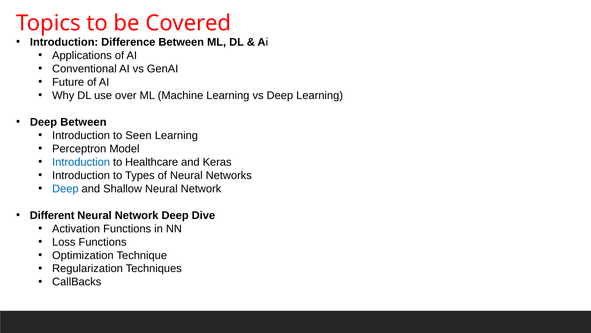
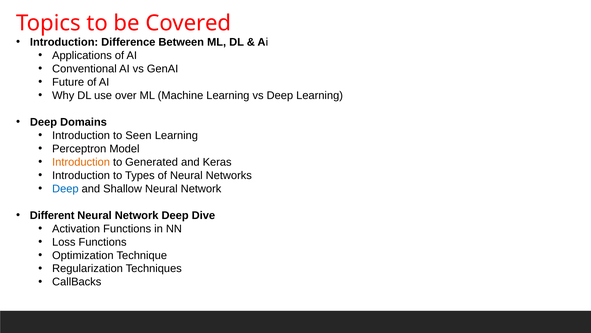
Deep Between: Between -> Domains
Introduction at (81, 162) colour: blue -> orange
Healthcare: Healthcare -> Generated
